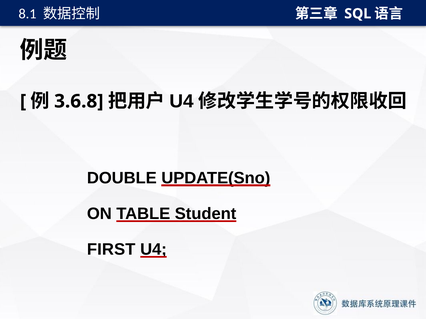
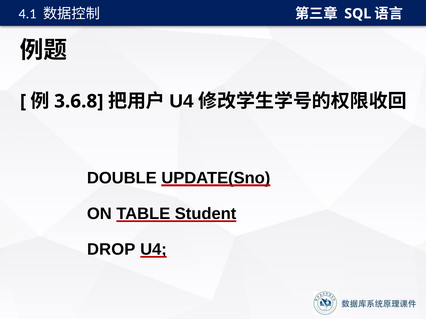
8.1: 8.1 -> 4.1
FIRST: FIRST -> DROP
